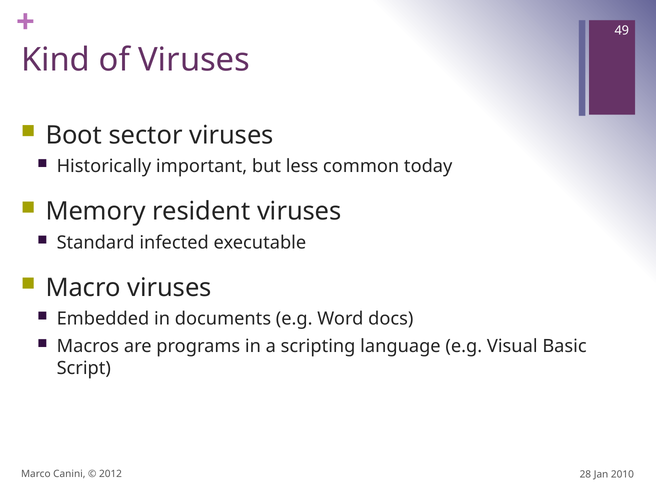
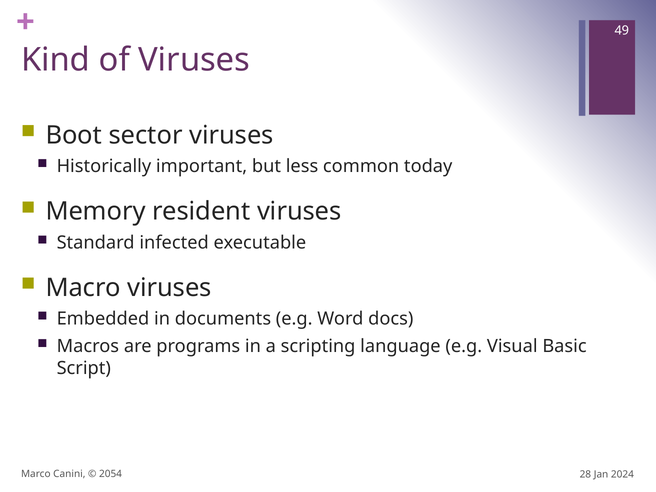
2012: 2012 -> 2054
2010: 2010 -> 2024
